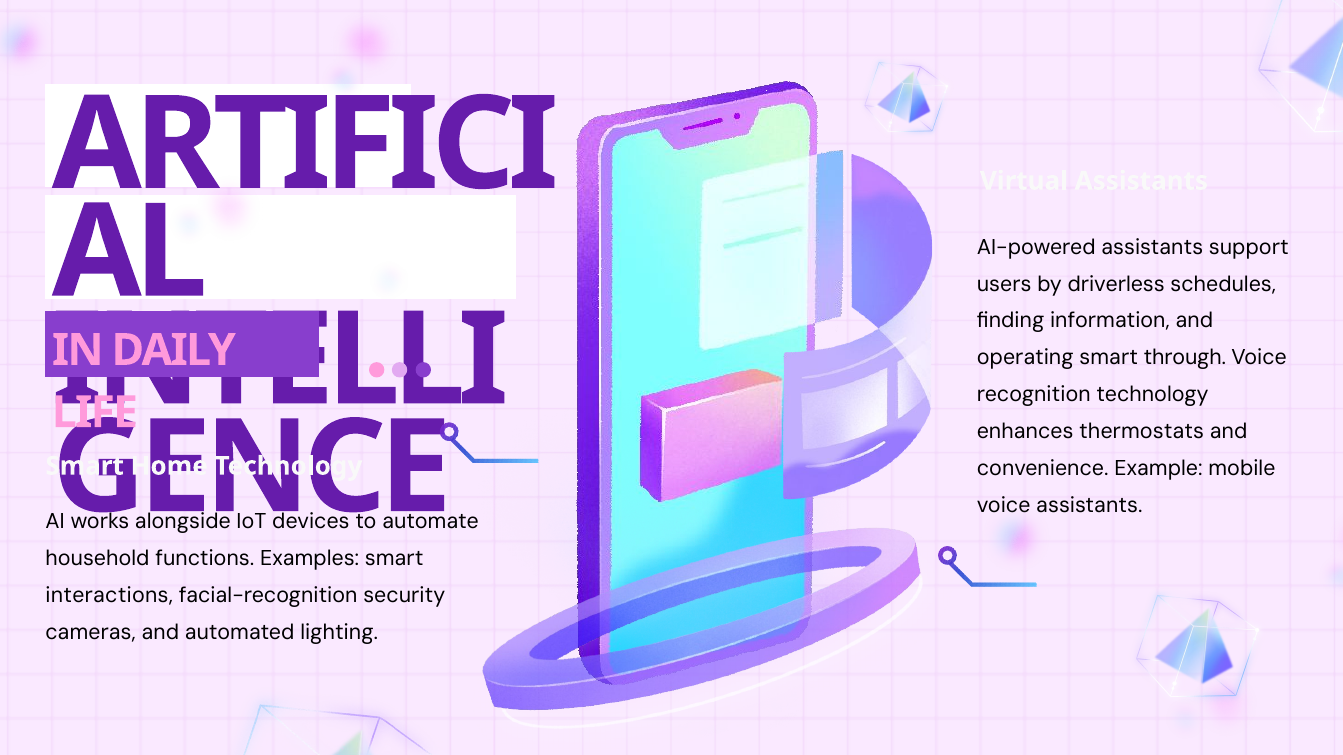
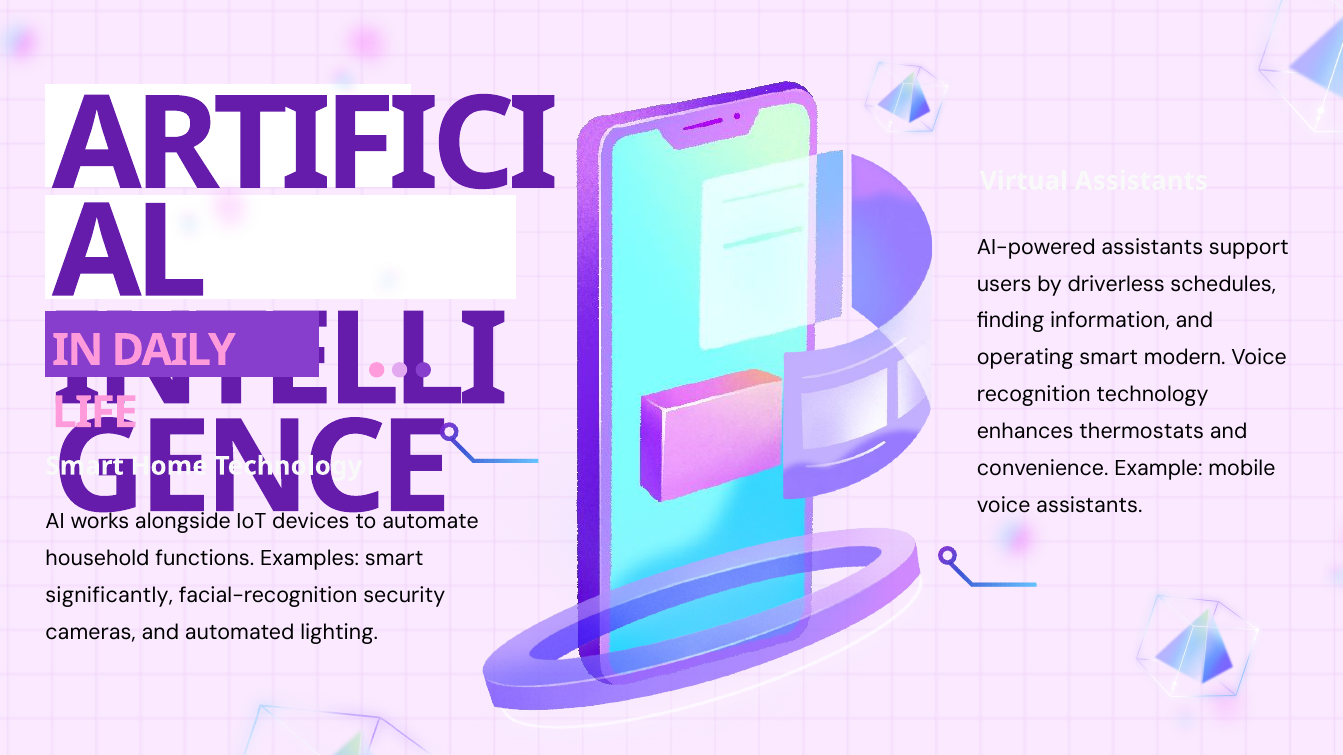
through: through -> modern
interactions: interactions -> significantly
